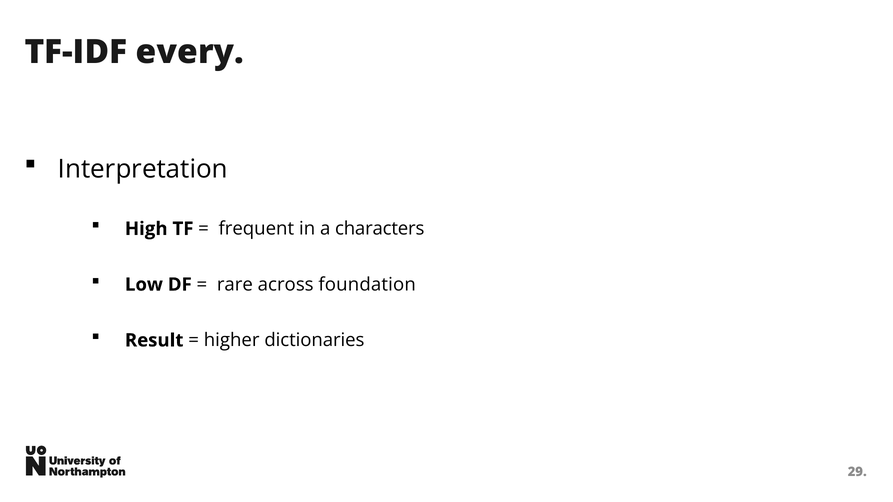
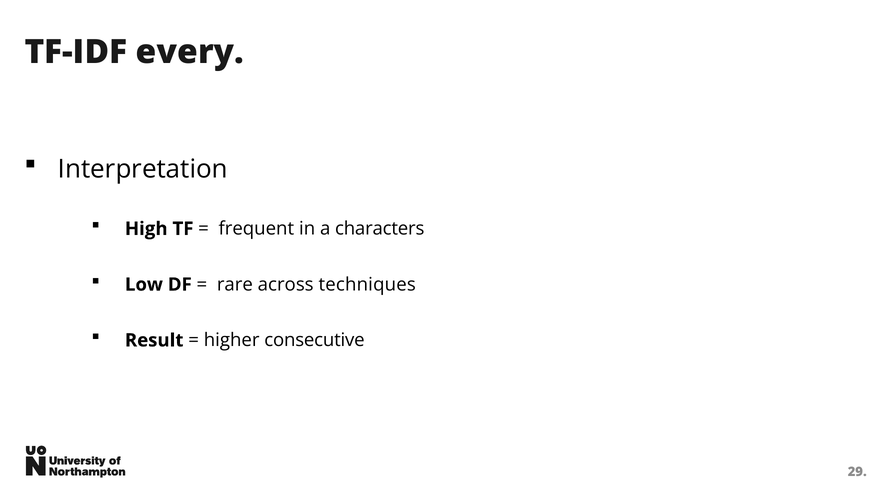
foundation: foundation -> techniques
dictionaries: dictionaries -> consecutive
